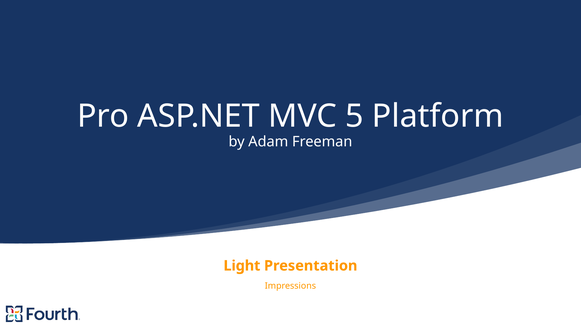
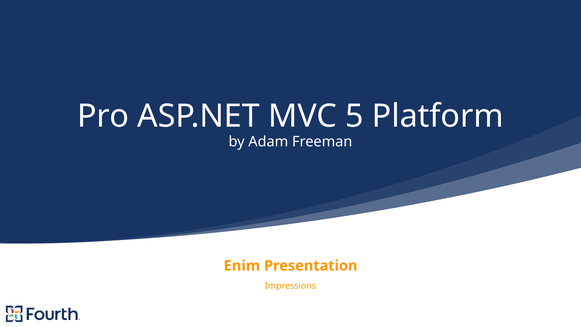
Light: Light -> Enim
